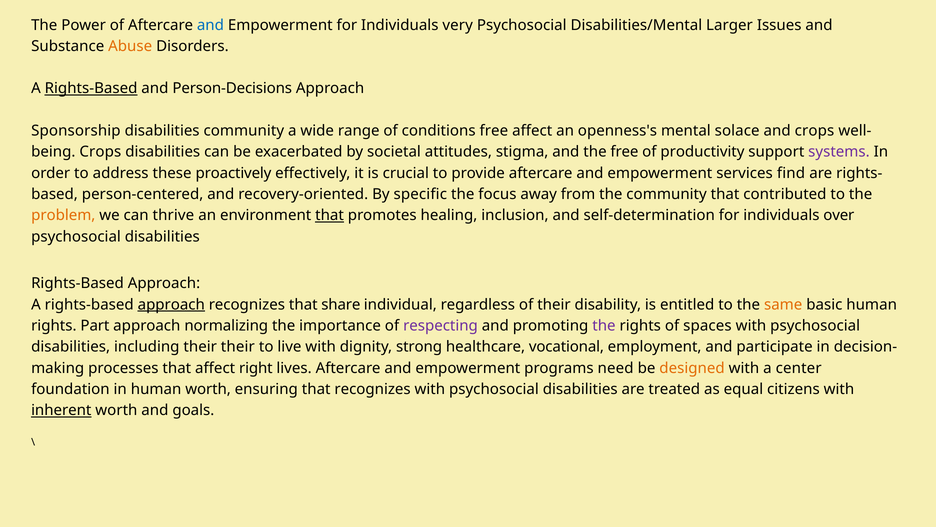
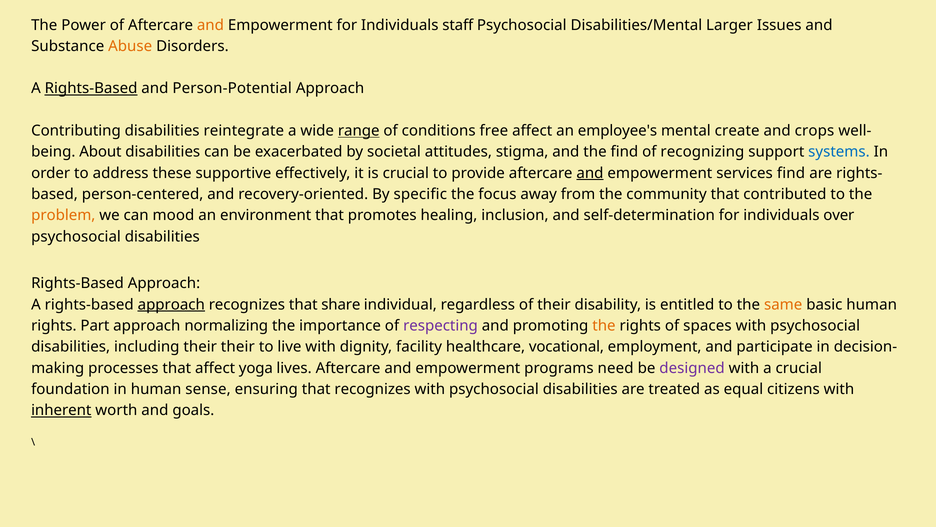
and at (210, 25) colour: blue -> orange
very: very -> staff
Person-Decisions: Person-Decisions -> Person-Potential
Sponsorship: Sponsorship -> Contributing
disabilities community: community -> reintegrate
range underline: none -> present
openness's: openness's -> employee's
solace: solace -> create
Crops at (100, 152): Crops -> About
the free: free -> find
productivity: productivity -> recognizing
systems colour: purple -> blue
proactively: proactively -> supportive
and at (590, 173) underline: none -> present
thrive: thrive -> mood
that at (330, 215) underline: present -> none
the at (604, 325) colour: purple -> orange
strong: strong -> facility
right: right -> yoga
designed colour: orange -> purple
a center: center -> crucial
human worth: worth -> sense
